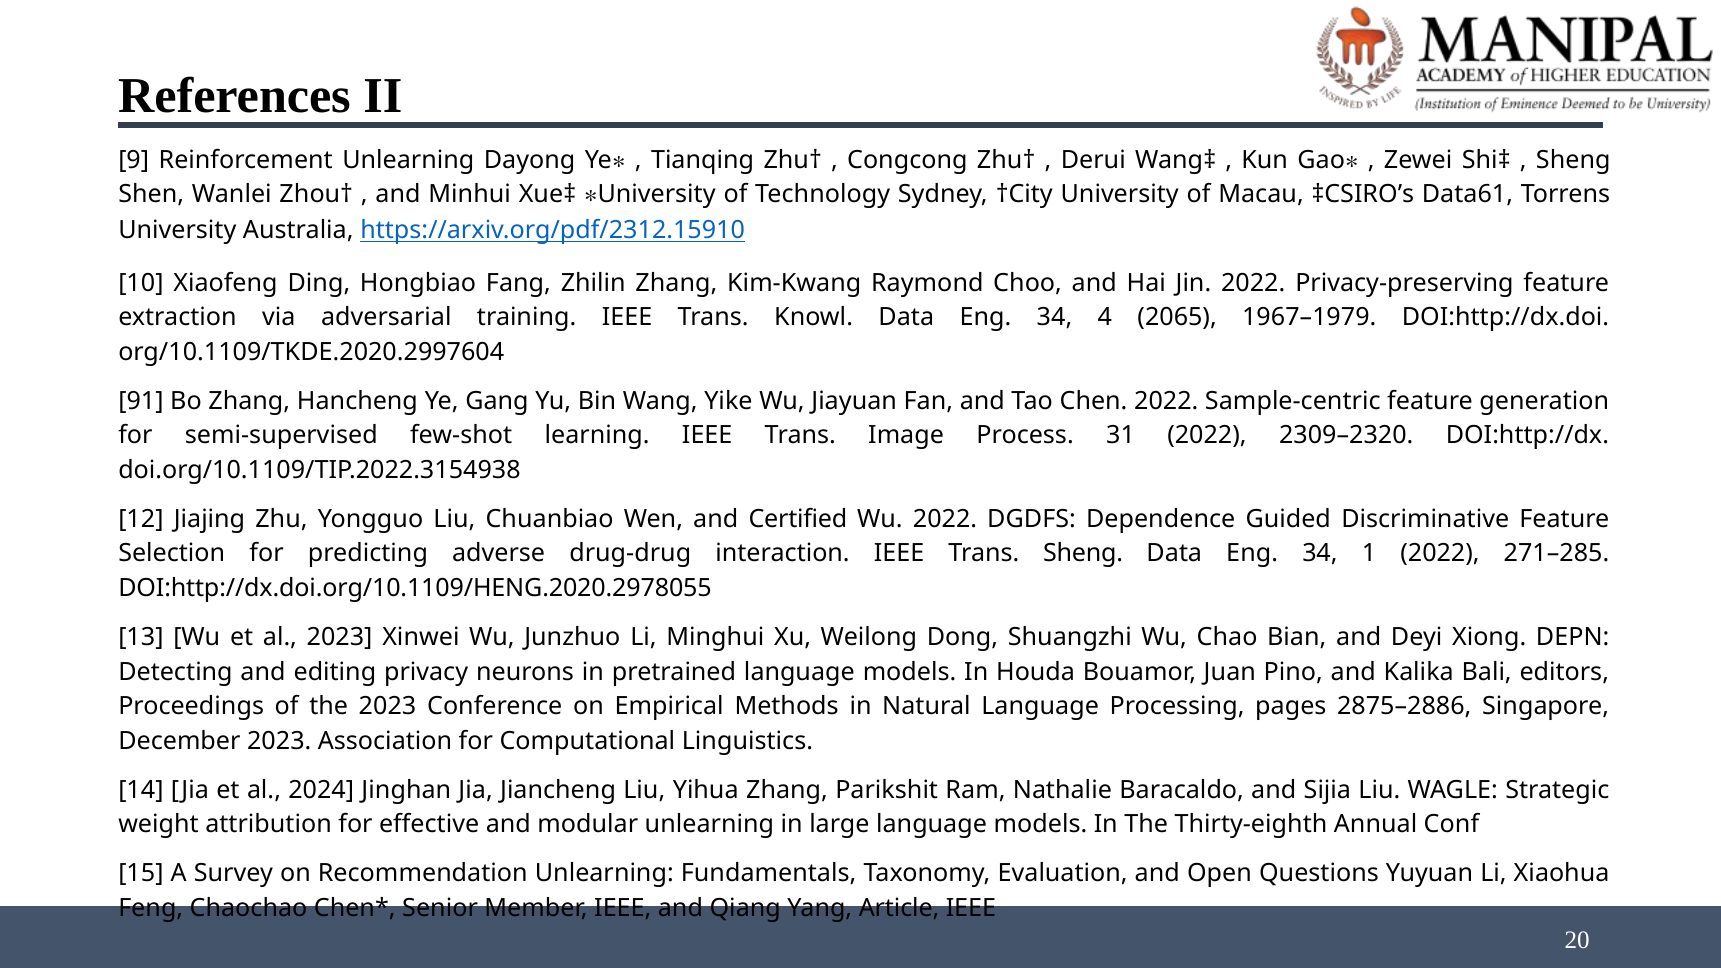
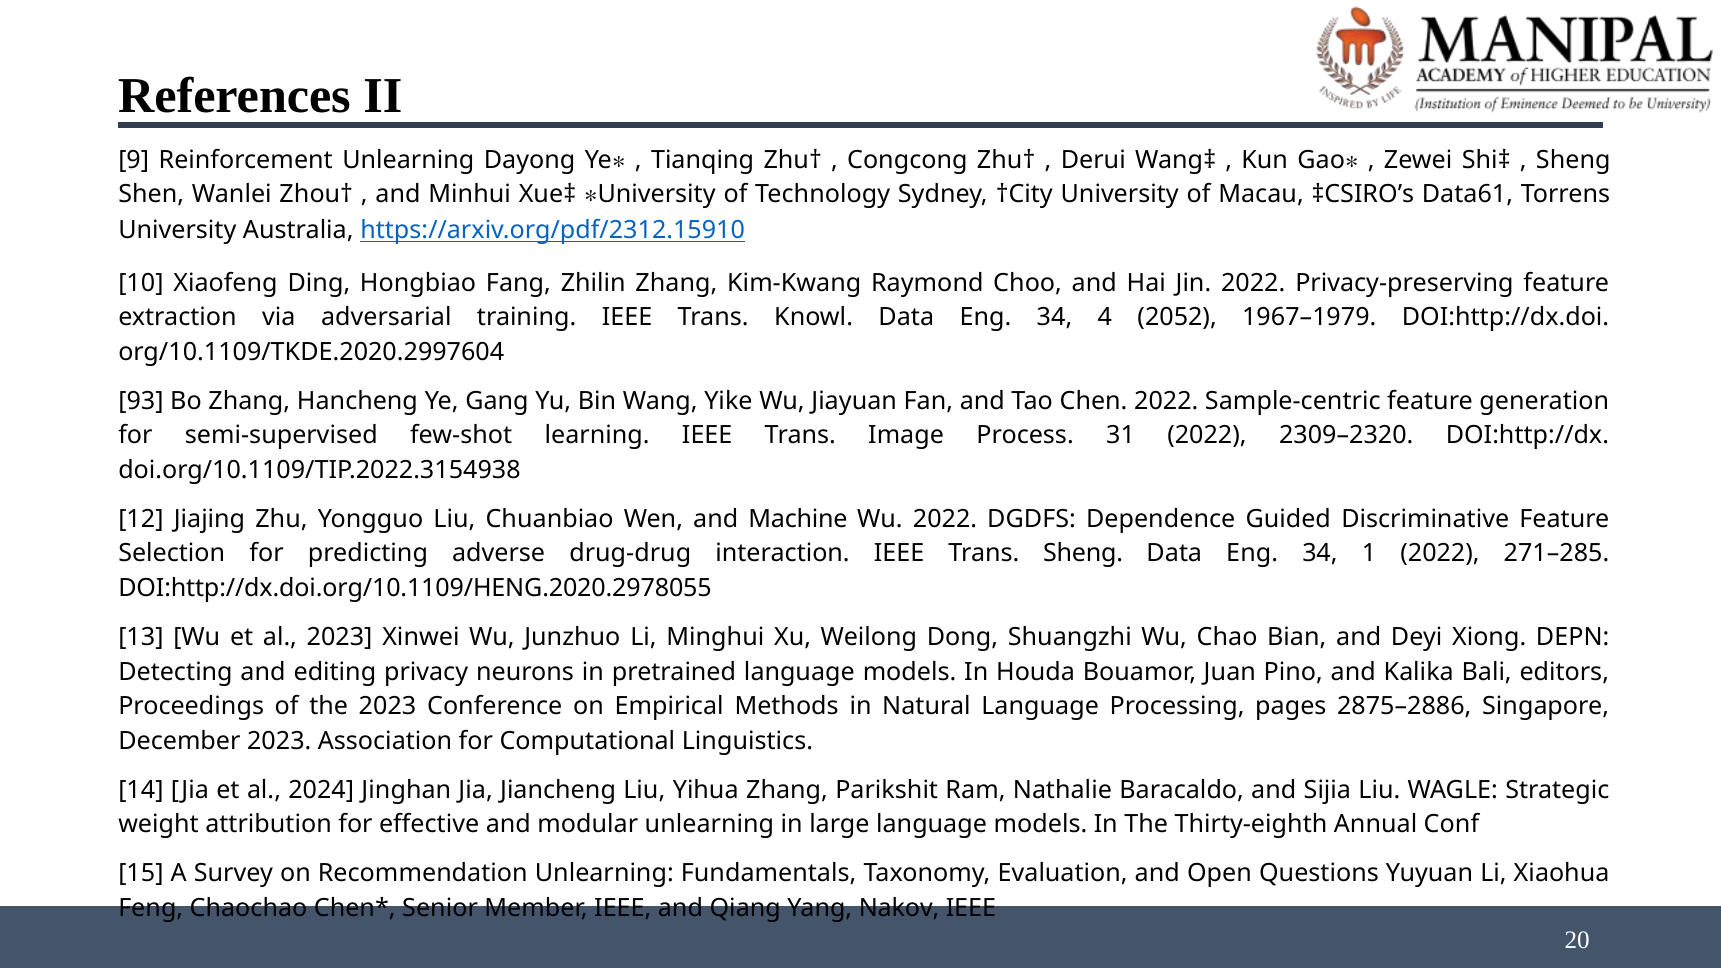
2065: 2065 -> 2052
91: 91 -> 93
Certified: Certified -> Machine
Article: Article -> Nakov
